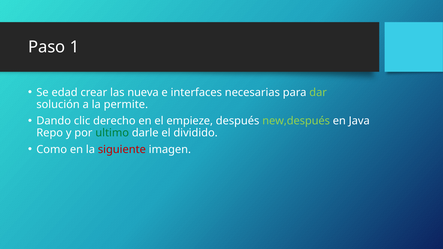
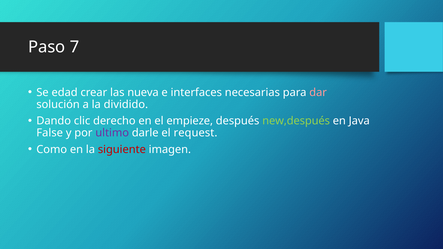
1: 1 -> 7
dar colour: light green -> pink
permite: permite -> dividido
Repo: Repo -> False
ultimo colour: green -> purple
dividido: dividido -> request
